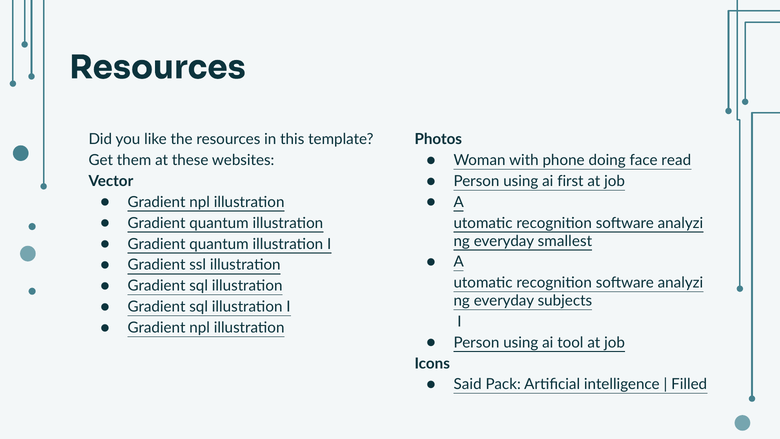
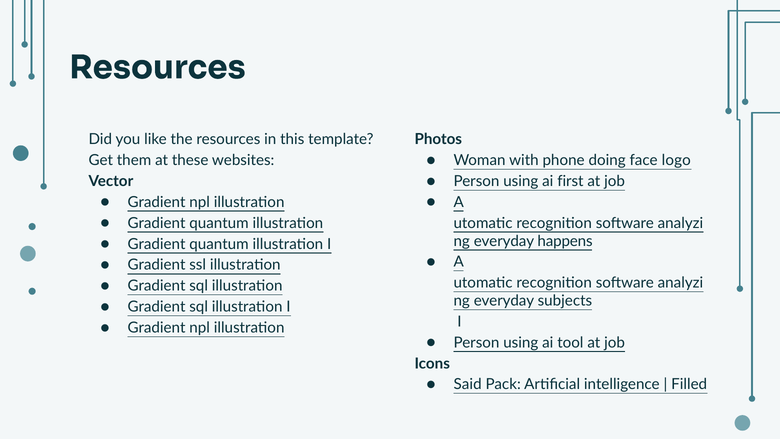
read: read -> logo
smallest: smallest -> happens
